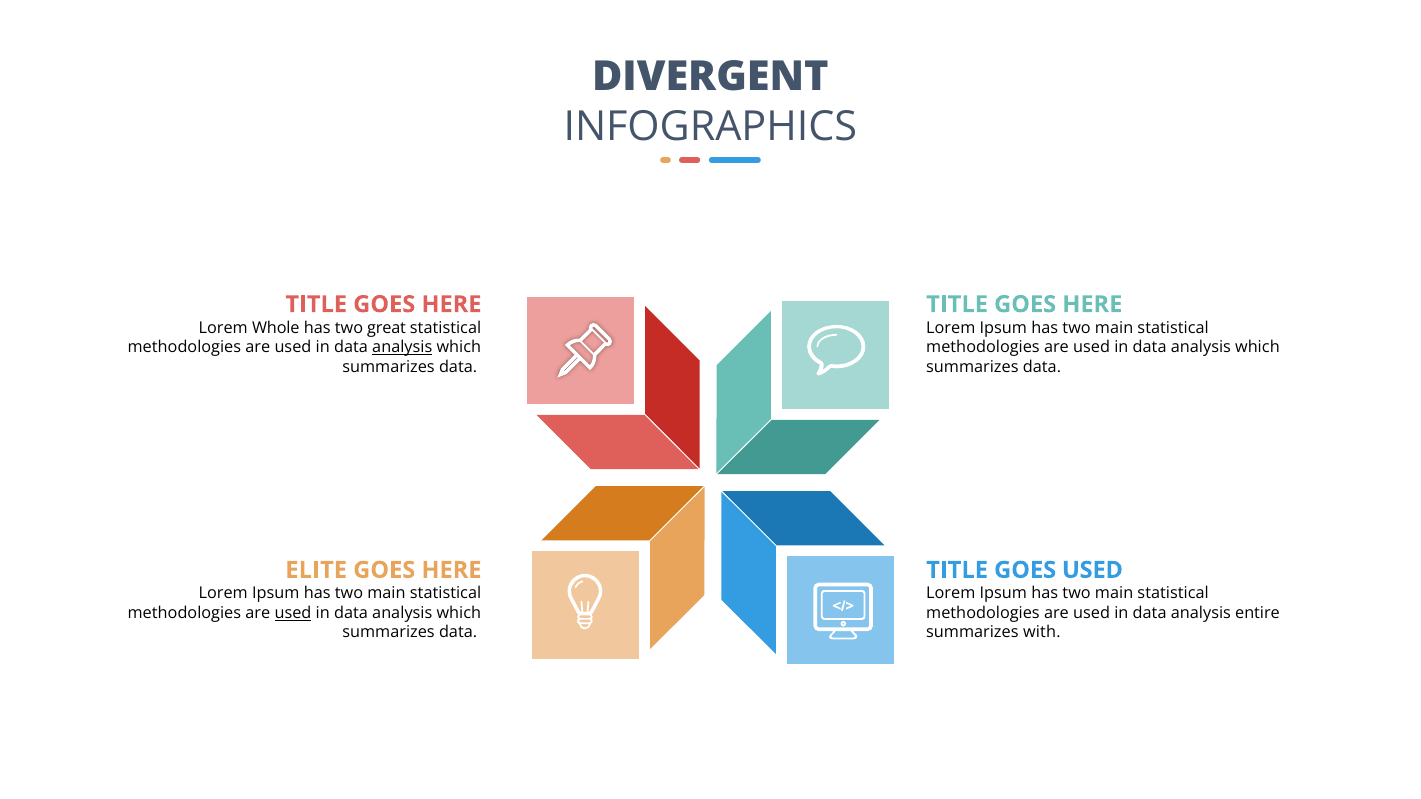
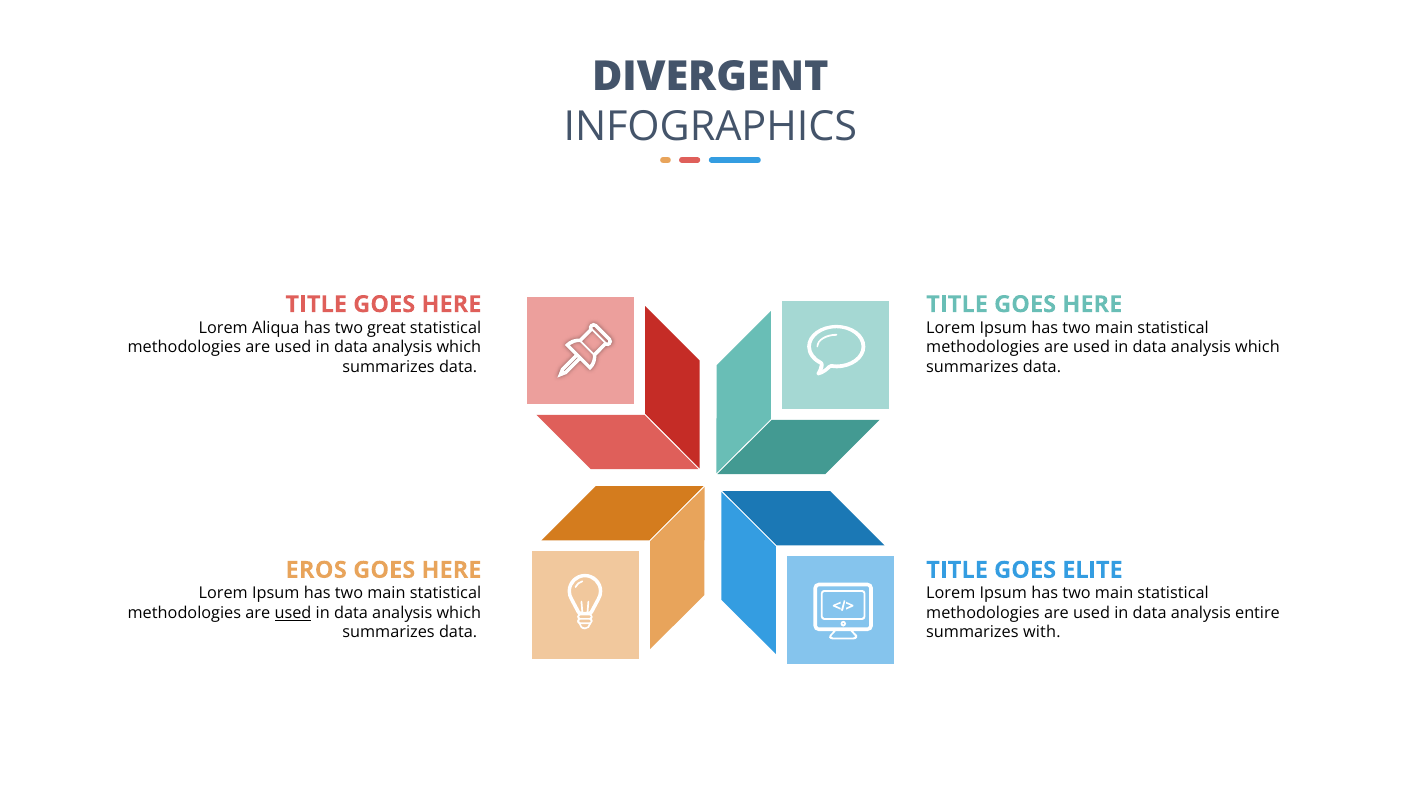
Whole: Whole -> Aliqua
analysis at (402, 347) underline: present -> none
ELITE: ELITE -> EROS
GOES USED: USED -> ELITE
